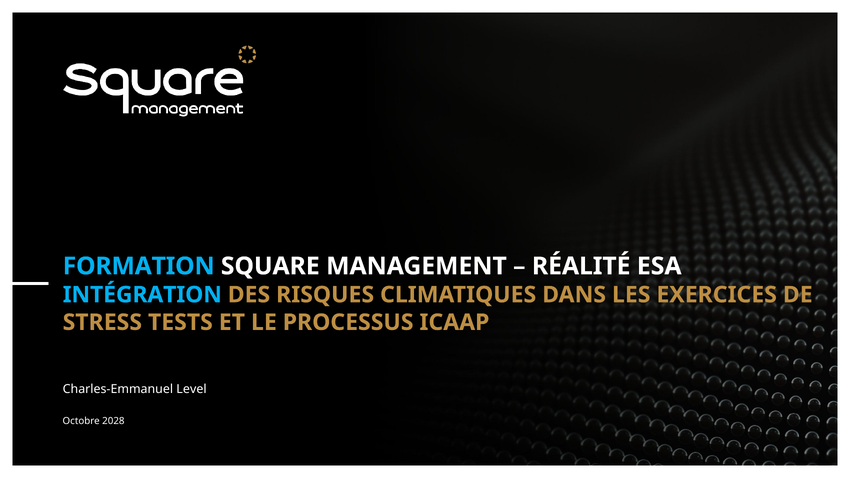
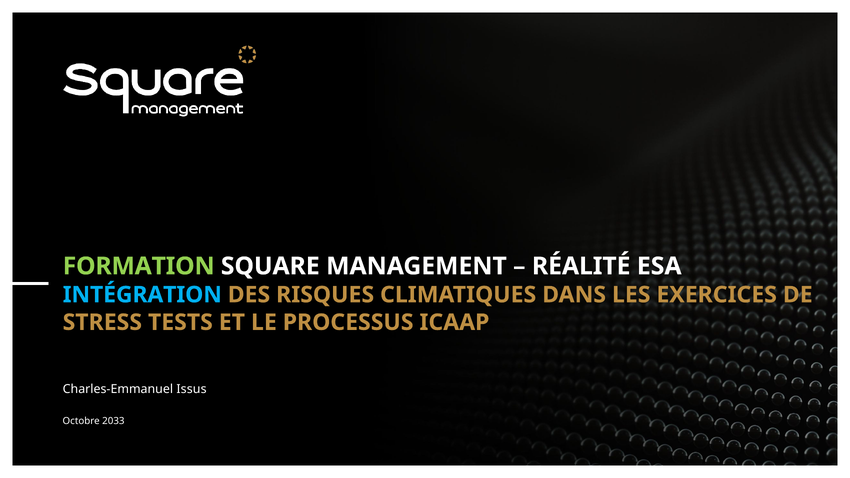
FORMATION colour: light blue -> light green
Level: Level -> Issus
2028: 2028 -> 2033
